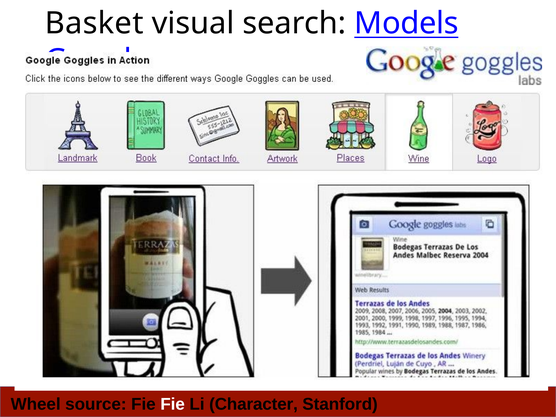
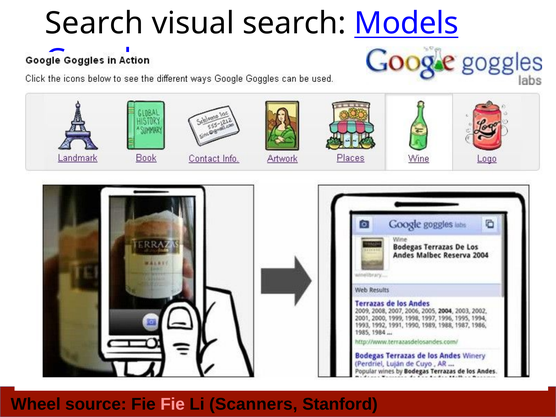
Basket at (94, 23): Basket -> Search
Fie at (173, 404) colour: white -> pink
Character: Character -> Scanners
